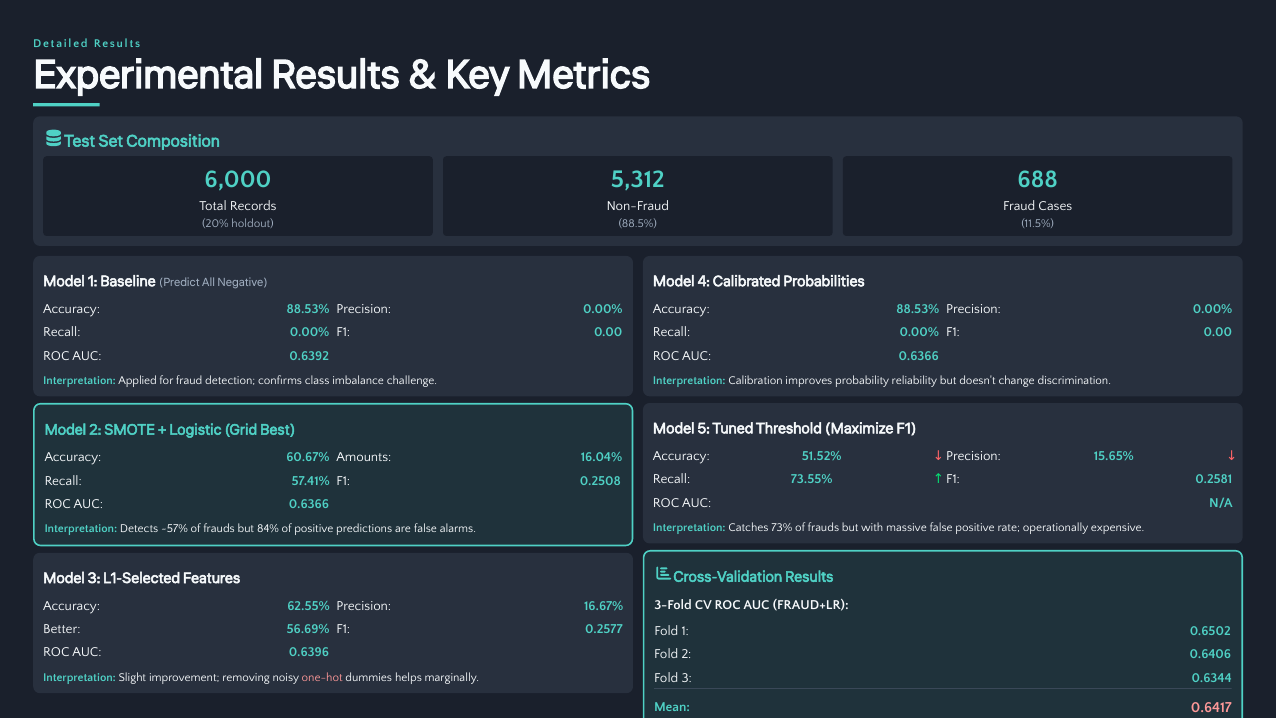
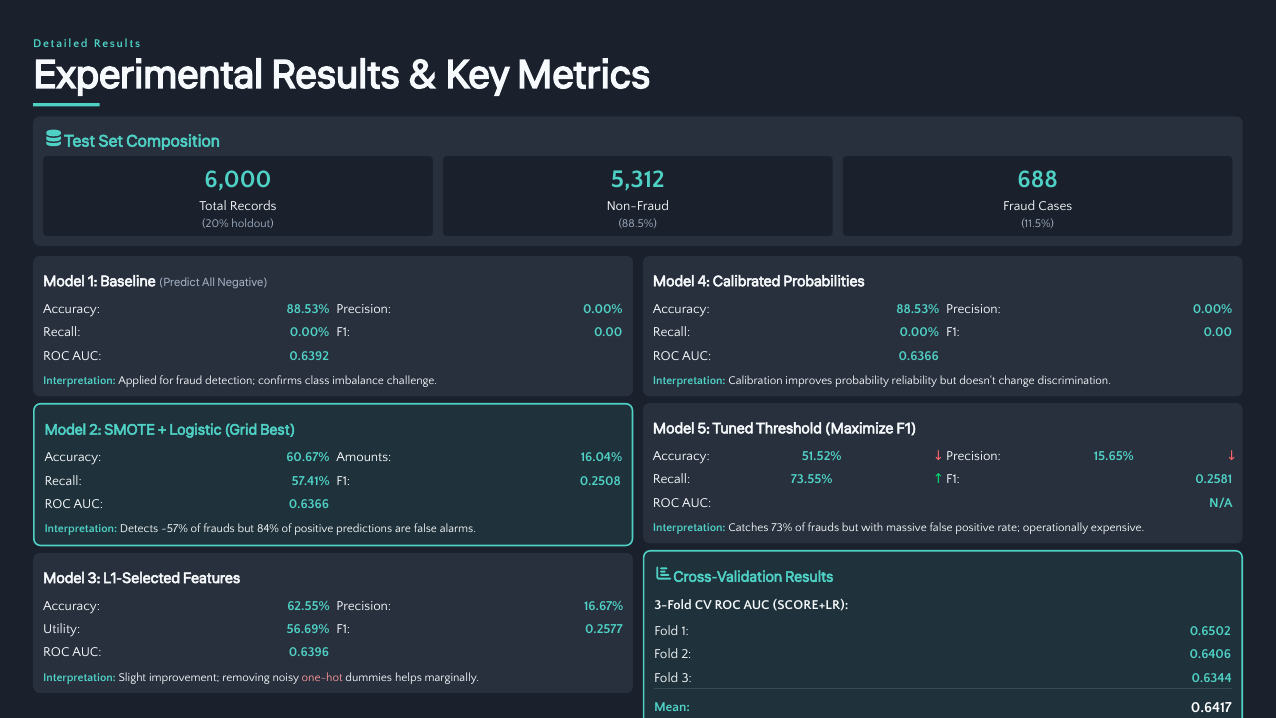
FRAUD+LR: FRAUD+LR -> SCORE+LR
Better: Better -> Utility
0.6417 colour: pink -> white
